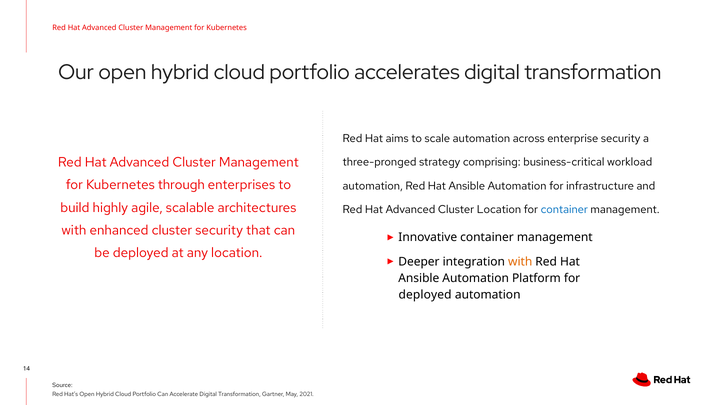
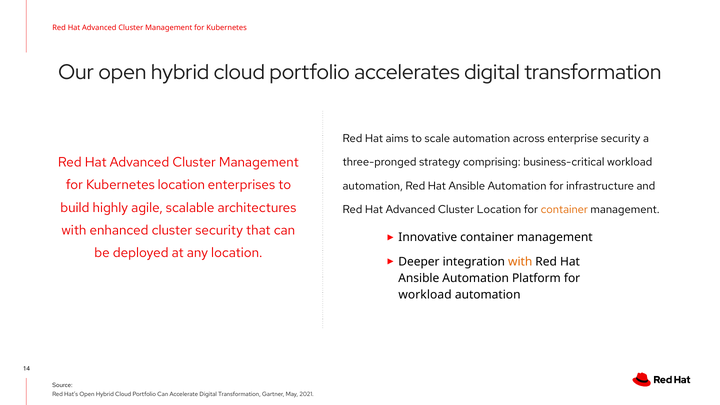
Kubernetes through: through -> location
container at (564, 209) colour: blue -> orange
deployed at (425, 295): deployed -> workload
